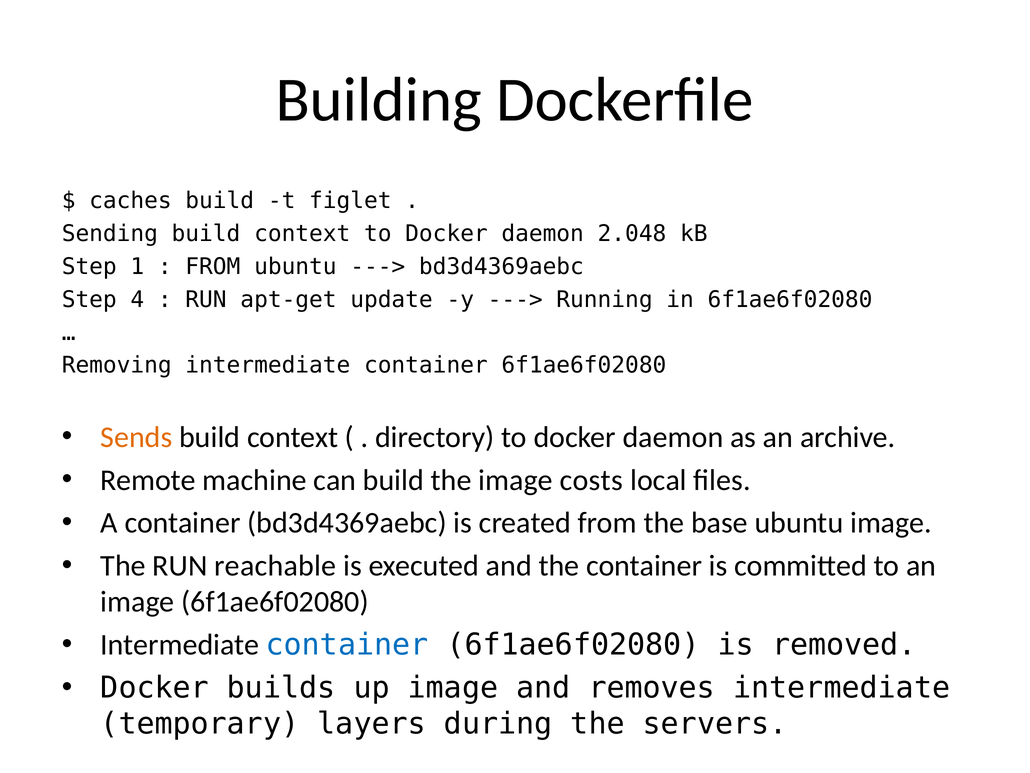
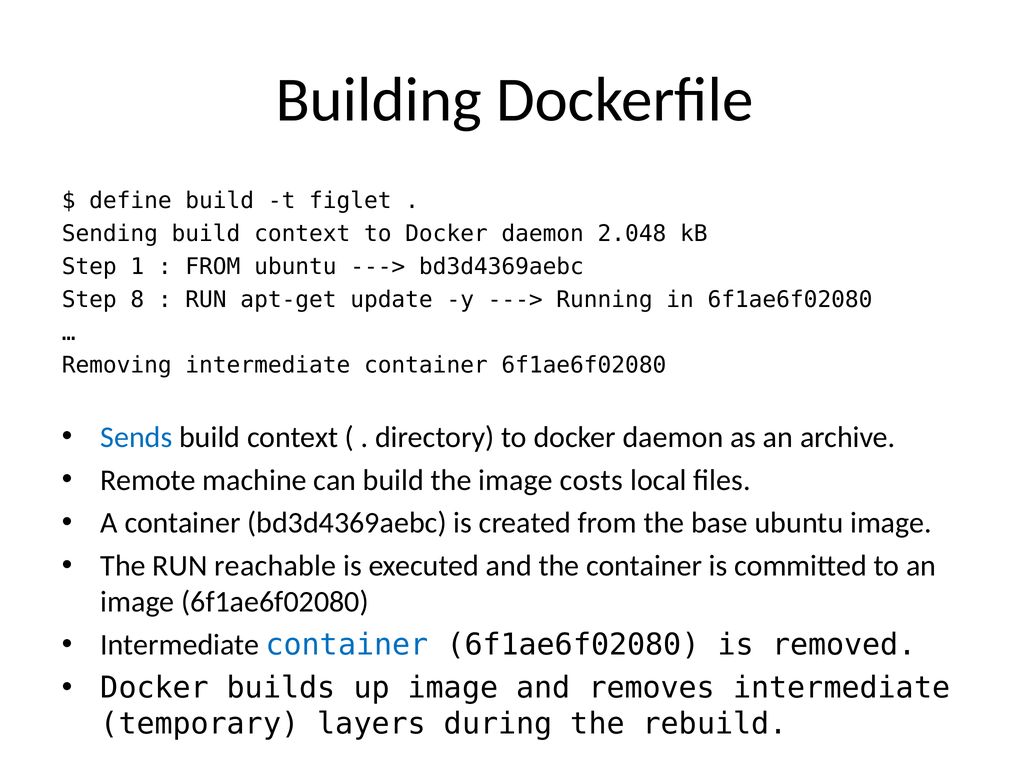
caches: caches -> define
4: 4 -> 8
Sends colour: orange -> blue
servers: servers -> rebuild
